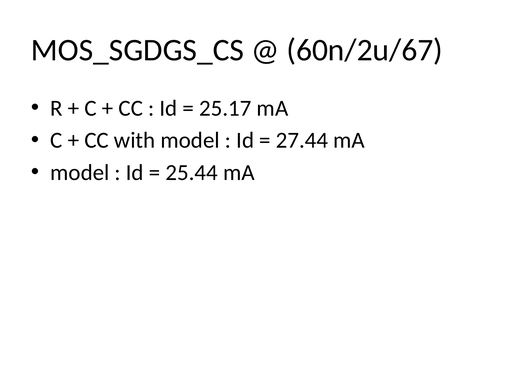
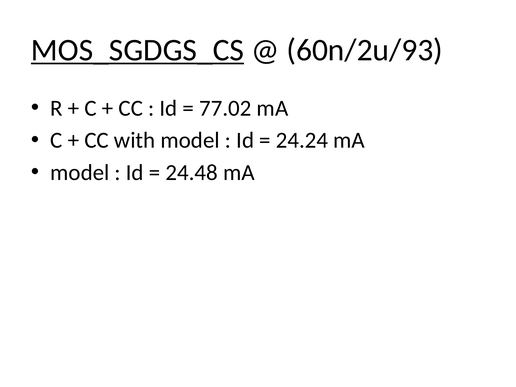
MOS_SGDGS_CS underline: none -> present
60n/2u/67: 60n/2u/67 -> 60n/2u/93
25.17: 25.17 -> 77.02
27.44: 27.44 -> 24.24
25.44: 25.44 -> 24.48
